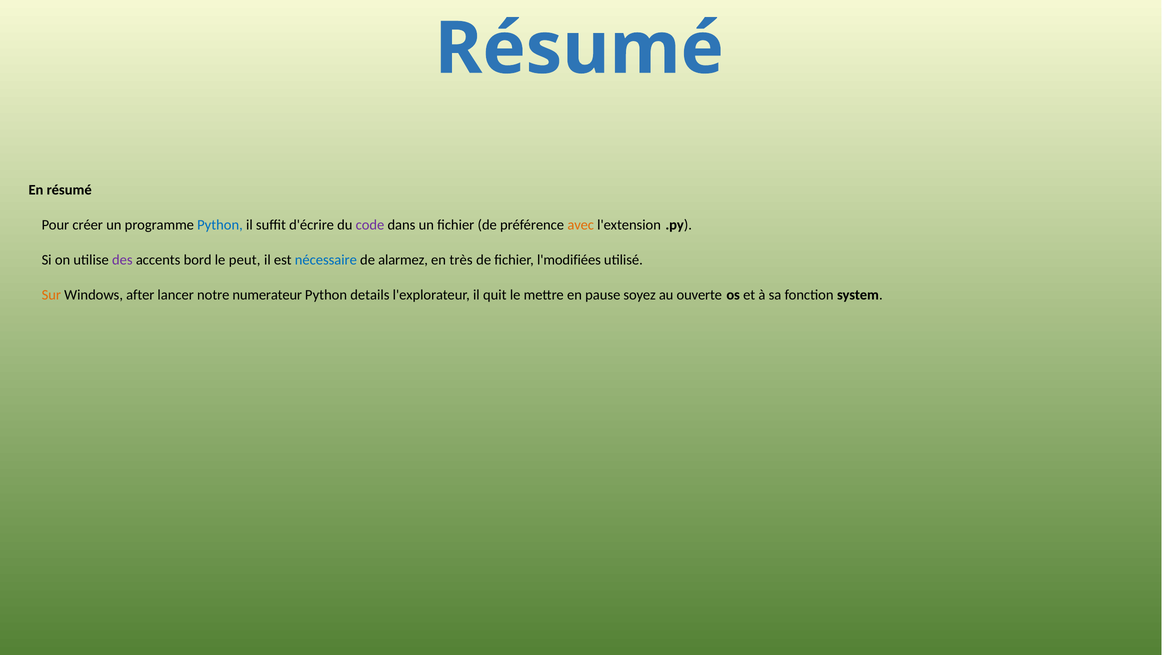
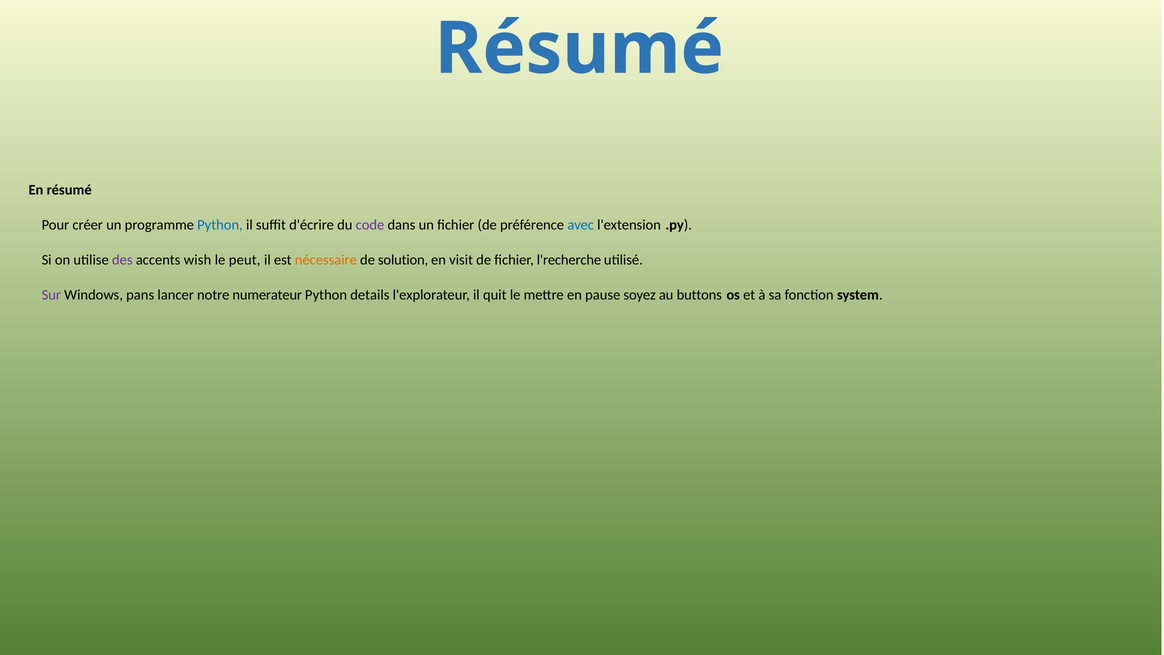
avec colour: orange -> blue
bord: bord -> wish
nécessaire colour: blue -> orange
alarmez: alarmez -> solution
très: très -> visit
l'modifiées: l'modifiées -> l'recherche
Sur colour: orange -> purple
after: after -> pans
ouverte: ouverte -> buttons
